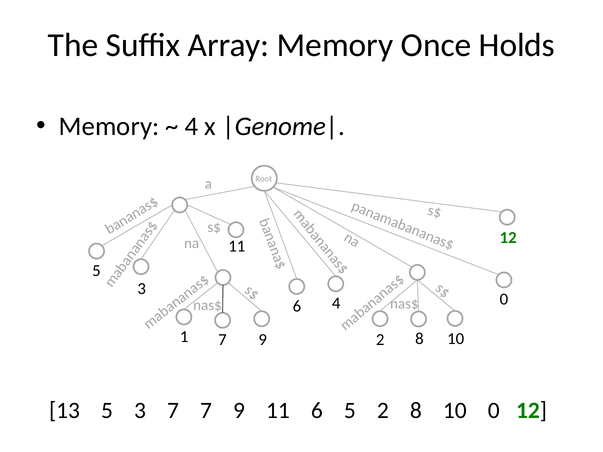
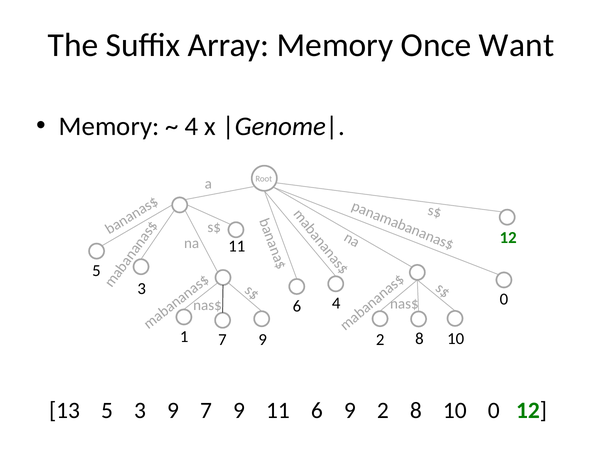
Holds: Holds -> Want
3 7: 7 -> 9
6 5: 5 -> 9
